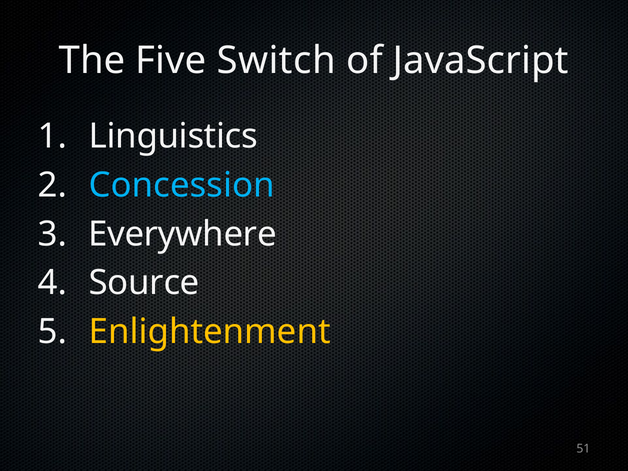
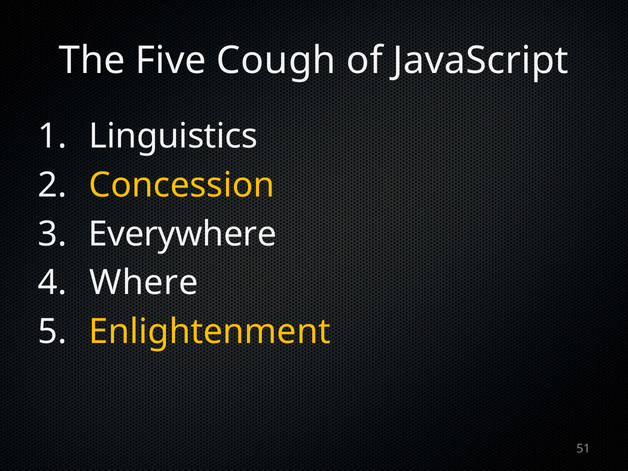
Switch: Switch -> Cough
Concession colour: light blue -> yellow
Source: Source -> Where
